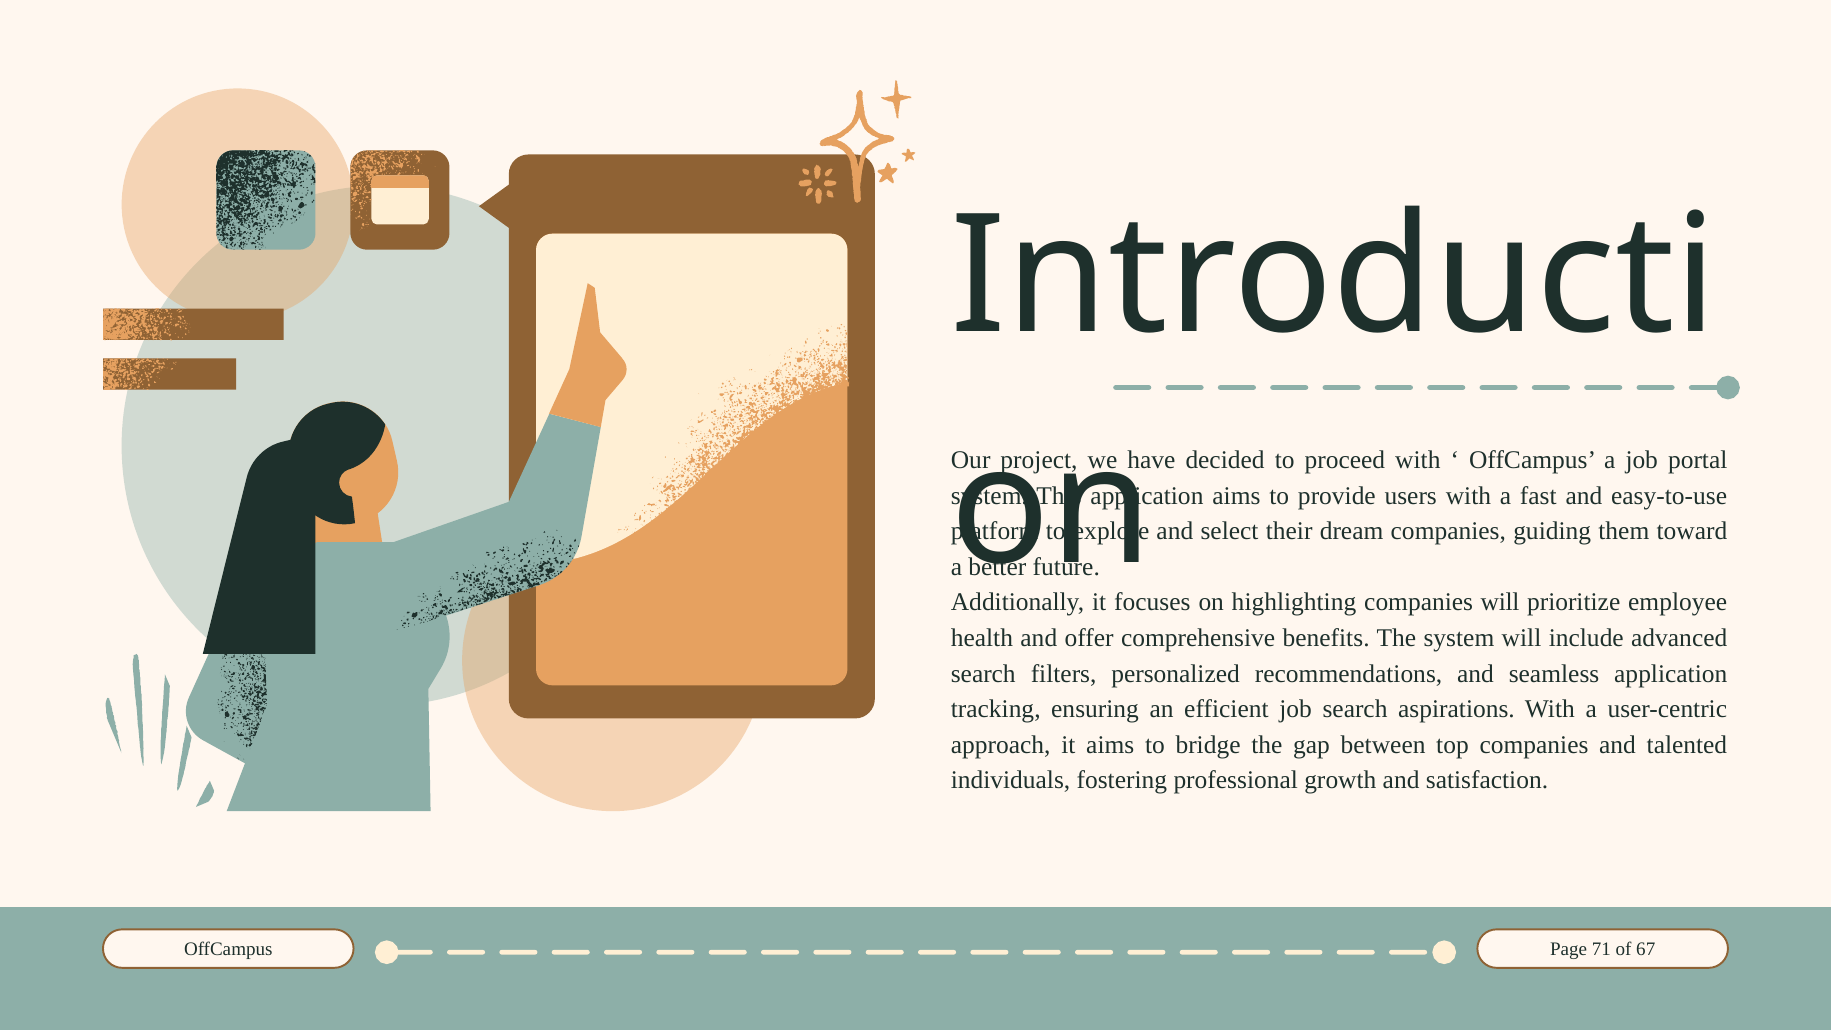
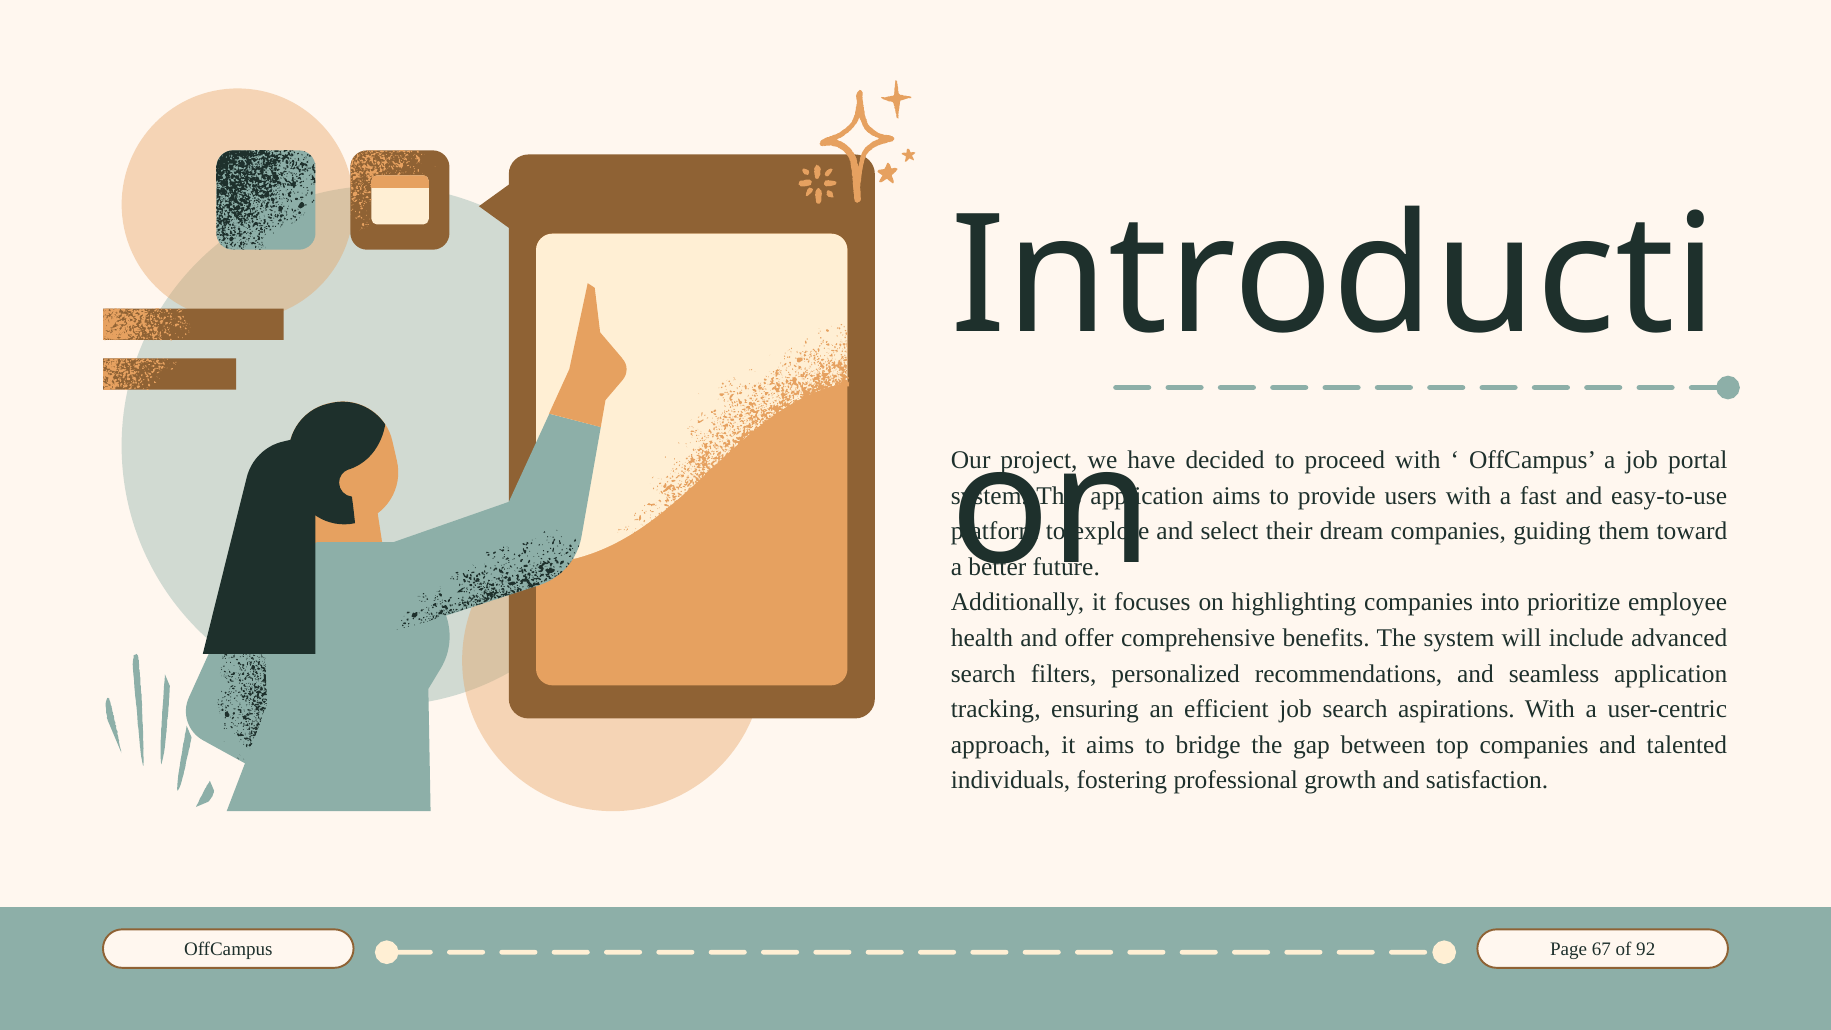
companies will: will -> into
71: 71 -> 67
67: 67 -> 92
